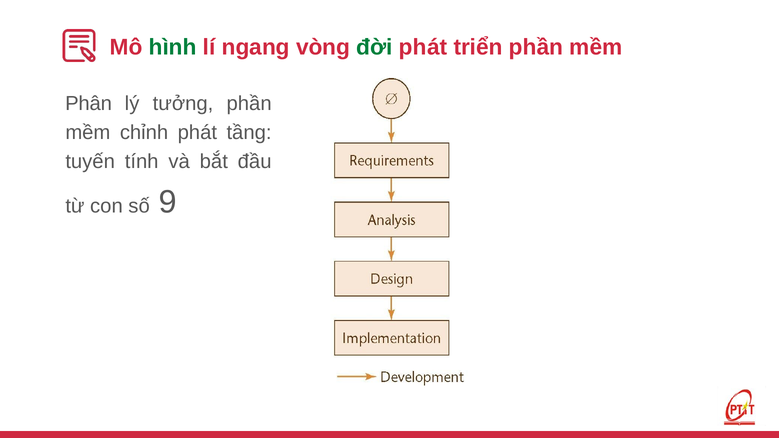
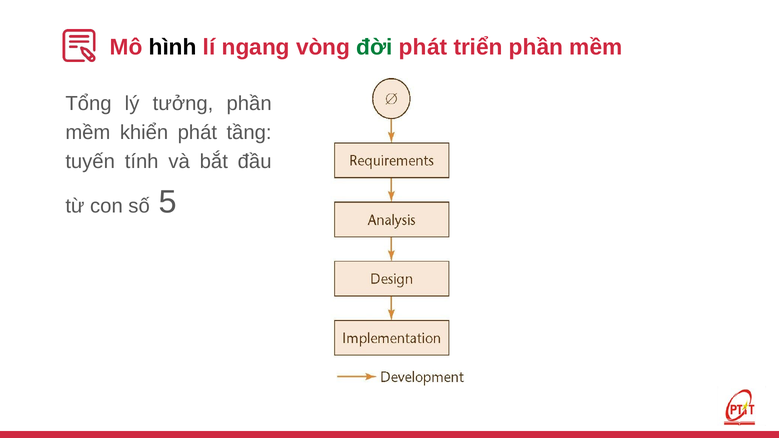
hình colour: green -> black
Phân: Phân -> Tổng
chỉnh: chỉnh -> khiển
9: 9 -> 5
